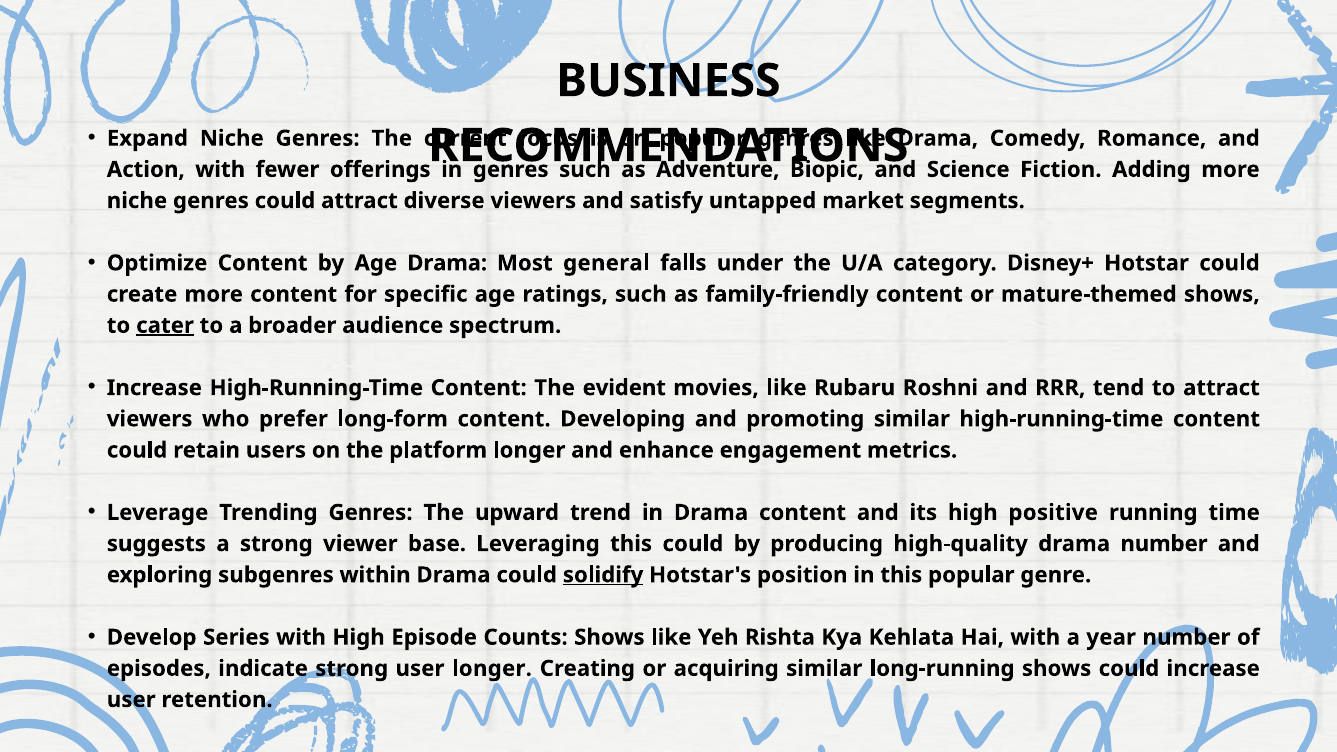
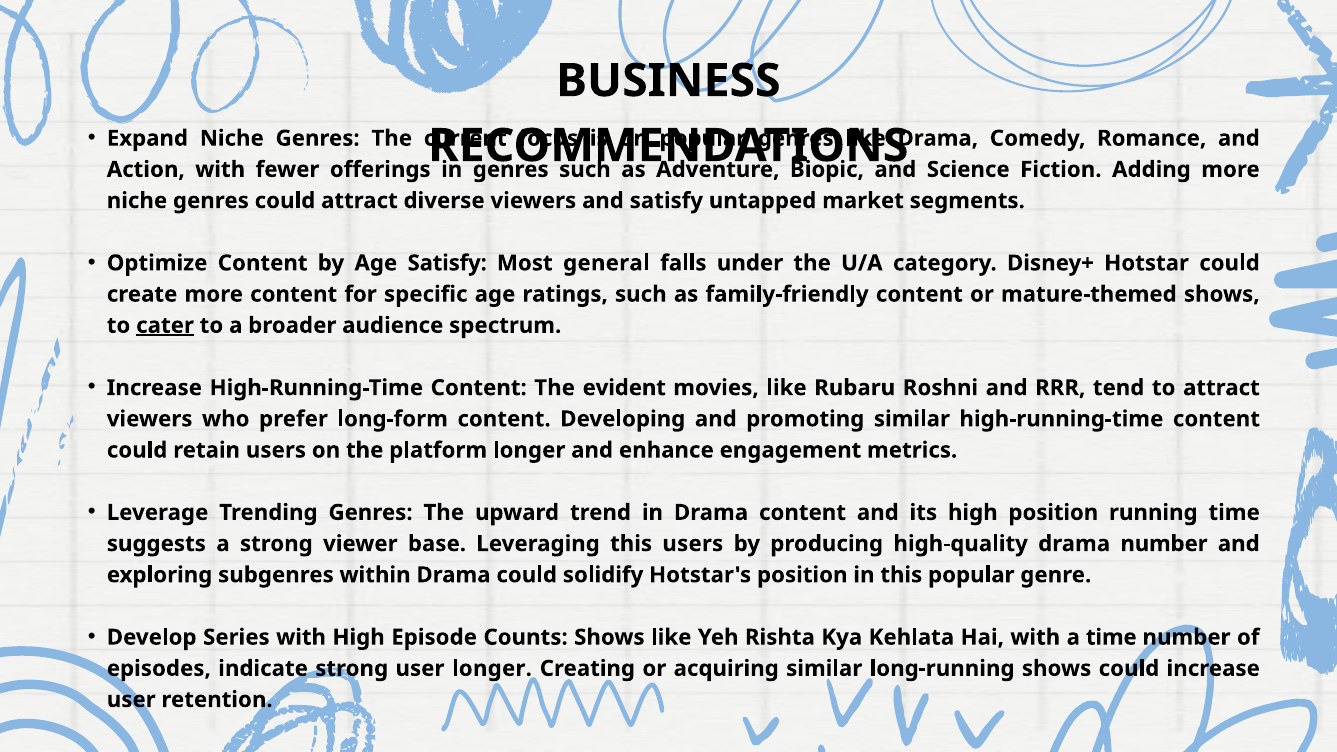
Age Drama: Drama -> Satisfy
high positive: positive -> position
this could: could -> users
solidify underline: present -> none
a year: year -> time
